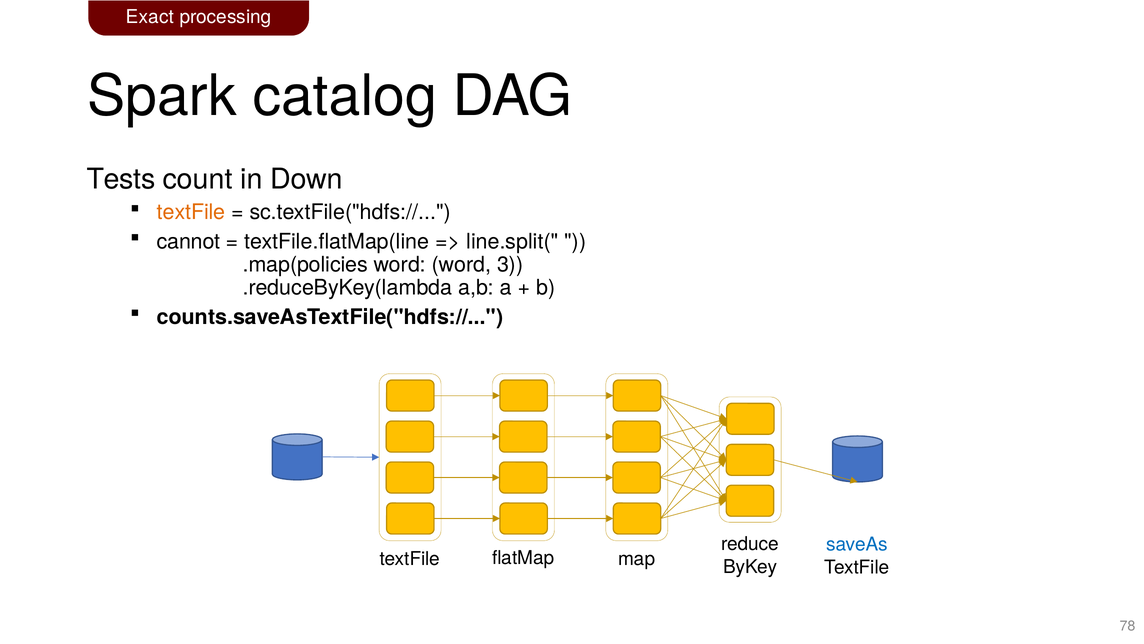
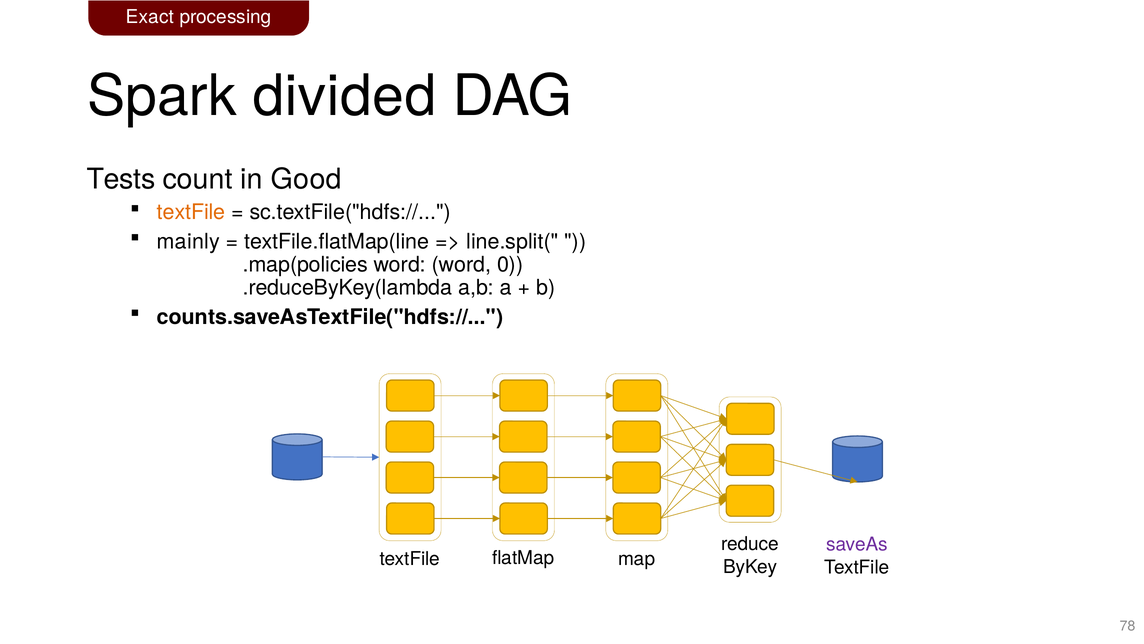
catalog: catalog -> divided
Down: Down -> Good
cannot: cannot -> mainly
3: 3 -> 0
saveAs colour: blue -> purple
